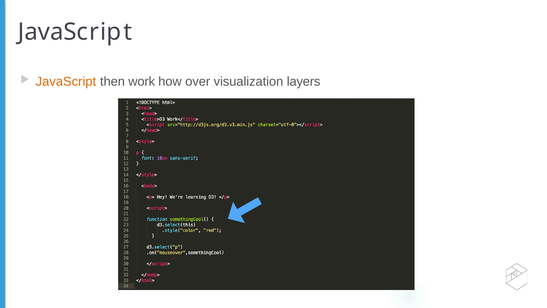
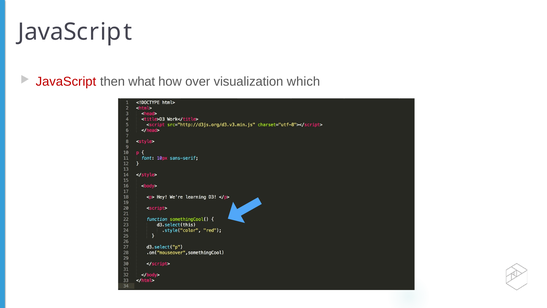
JavaScript at (66, 81) colour: orange -> red
work: work -> what
layers: layers -> which
